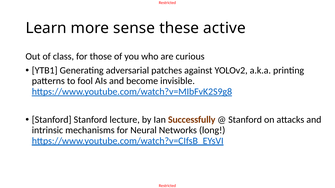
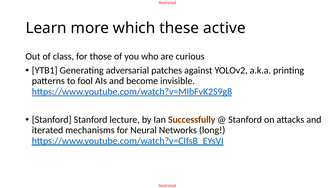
sense: sense -> which
intrinsic: intrinsic -> iterated
